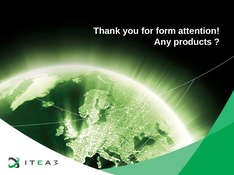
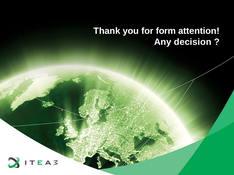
products: products -> decision
